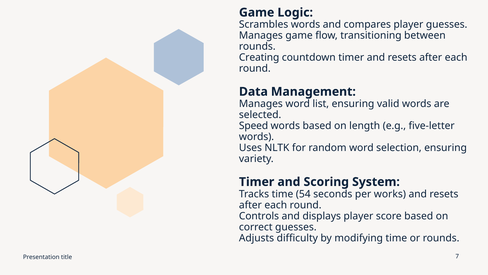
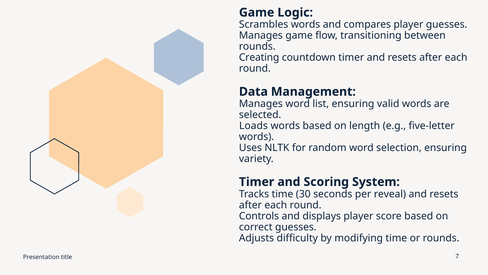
Speed: Speed -> Loads
54: 54 -> 30
works: works -> reveal
